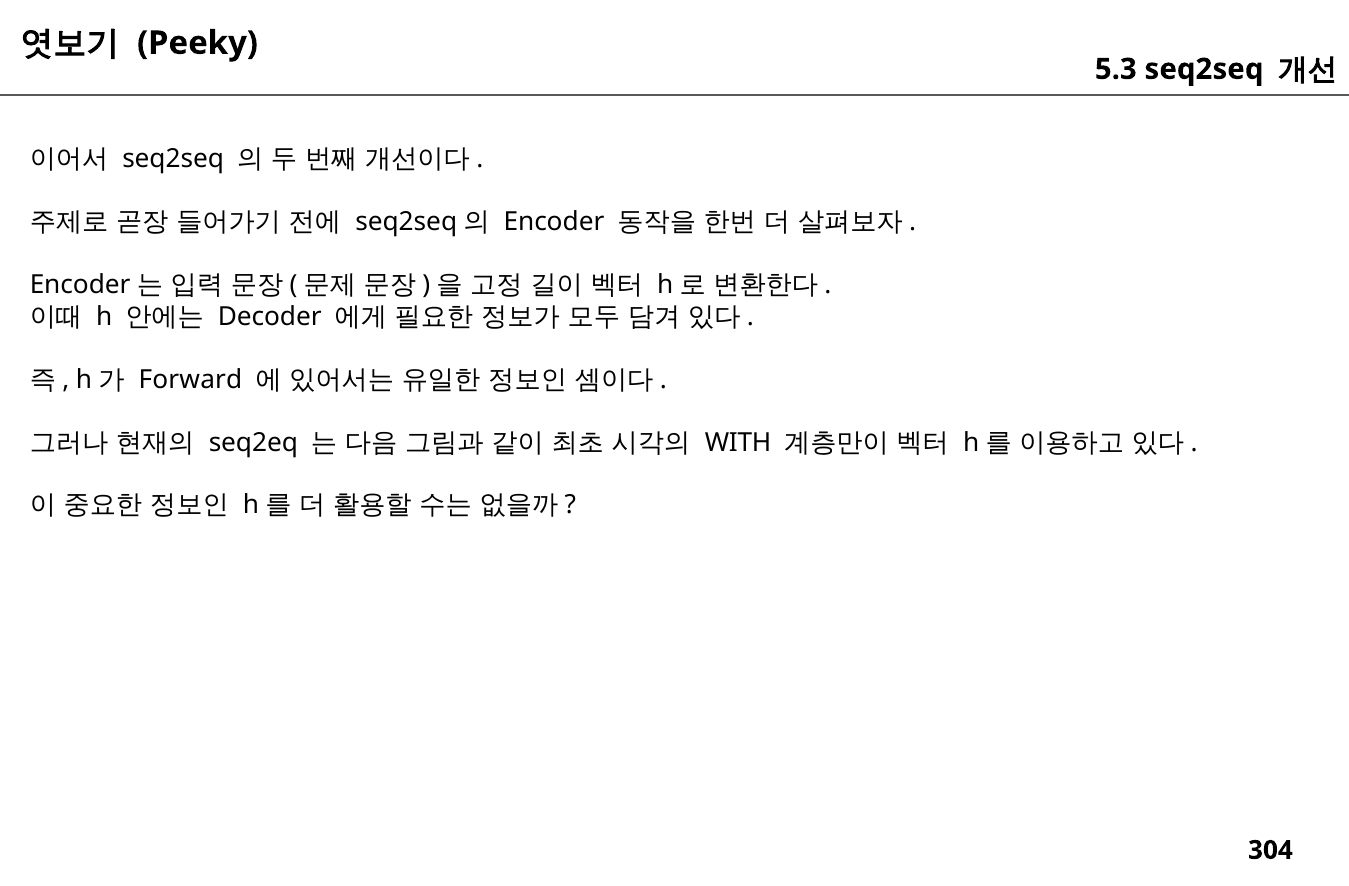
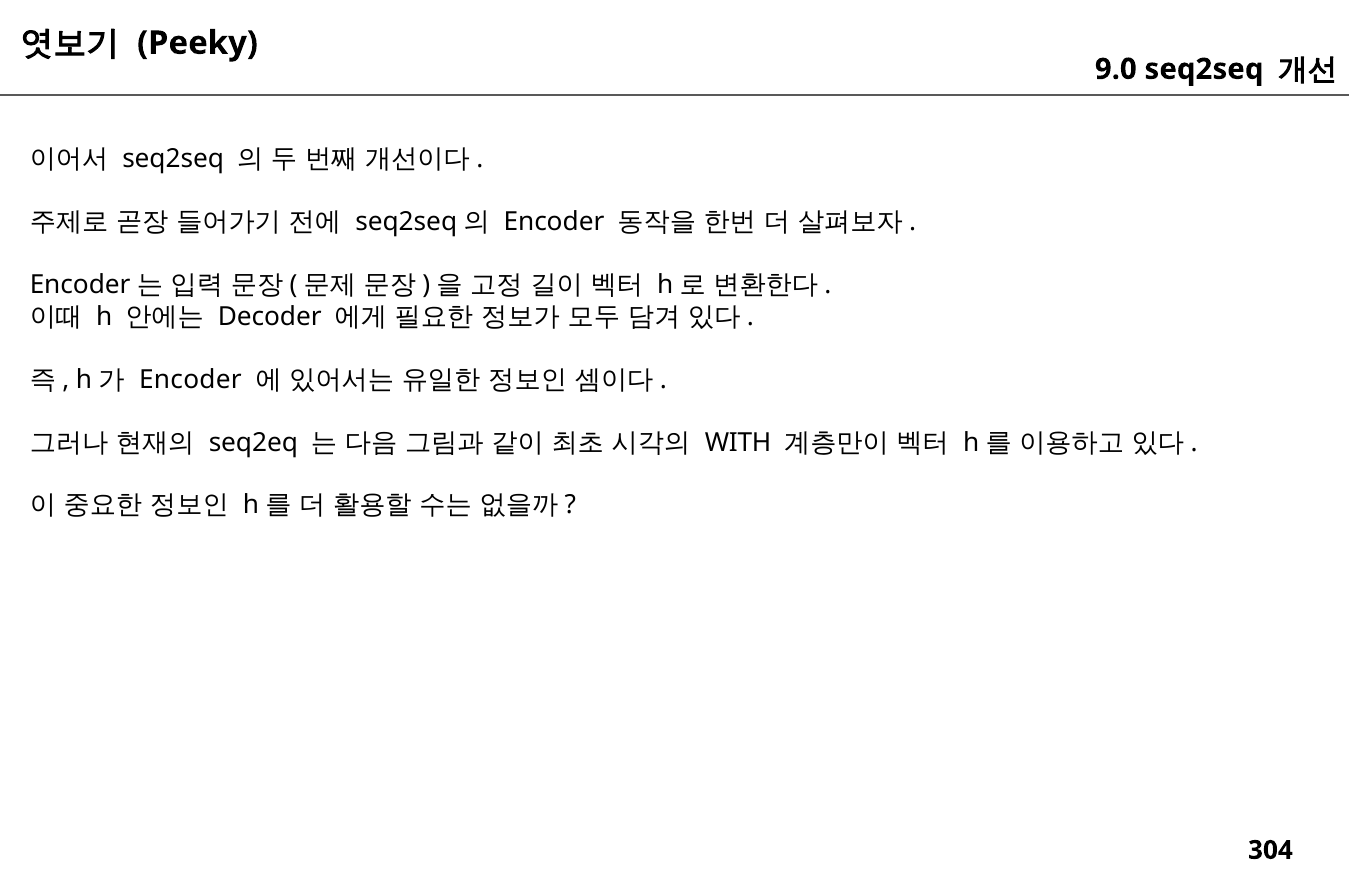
5.3: 5.3 -> 9.0
Forward at (190, 379): Forward -> Encoder
